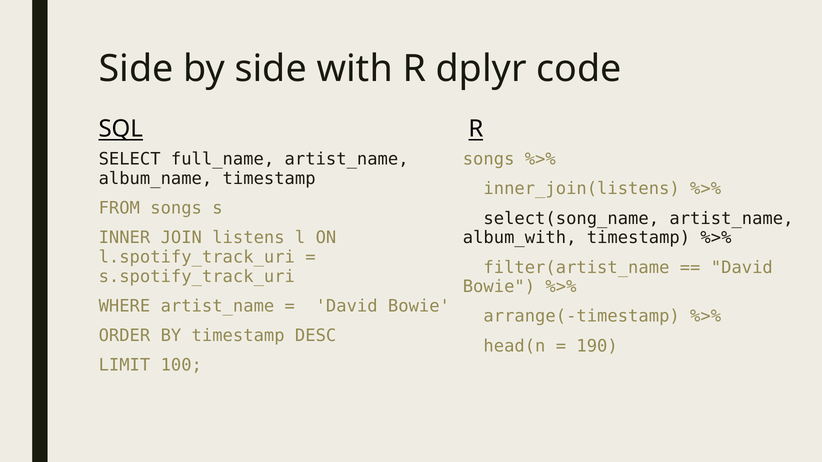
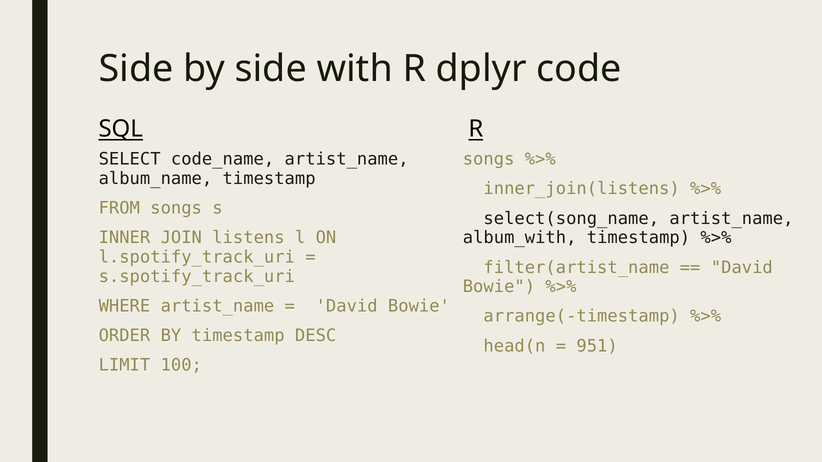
full_name: full_name -> code_name
190: 190 -> 951
